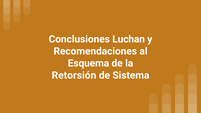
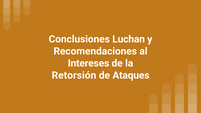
Esquema: Esquema -> Intereses
Sistema: Sistema -> Ataques
